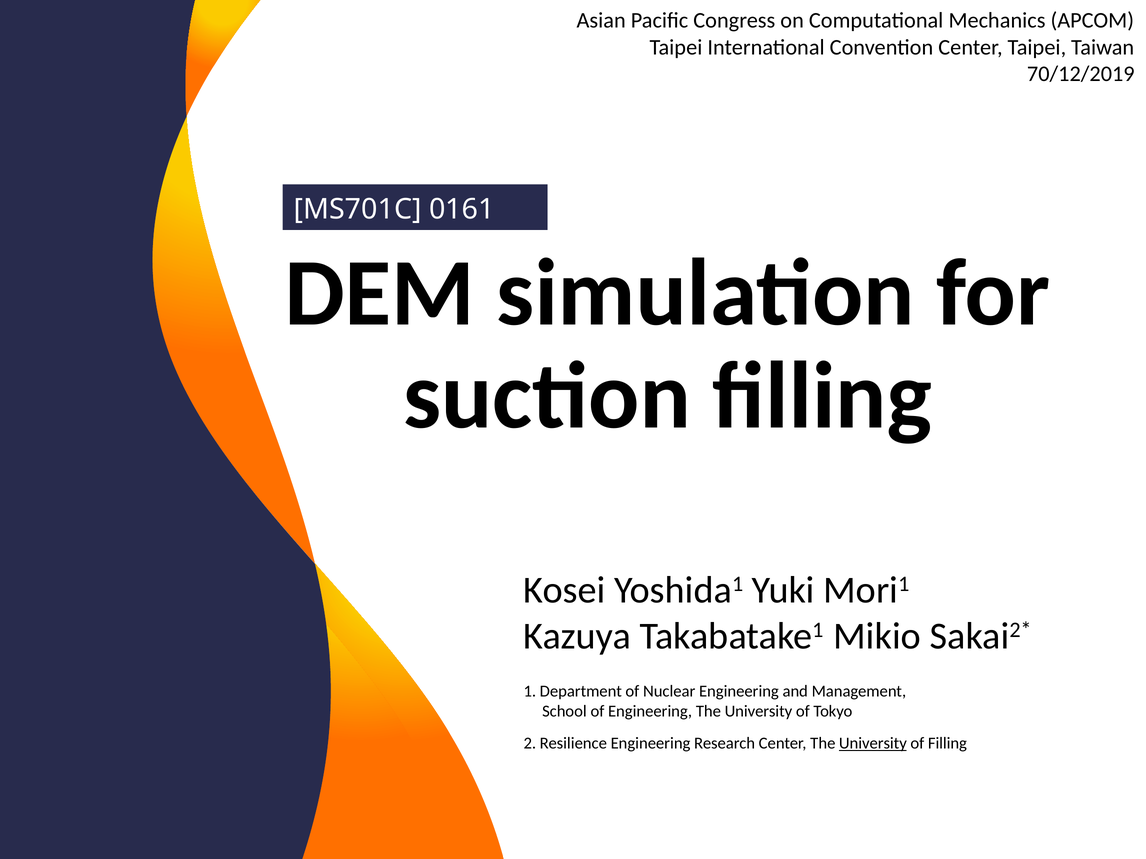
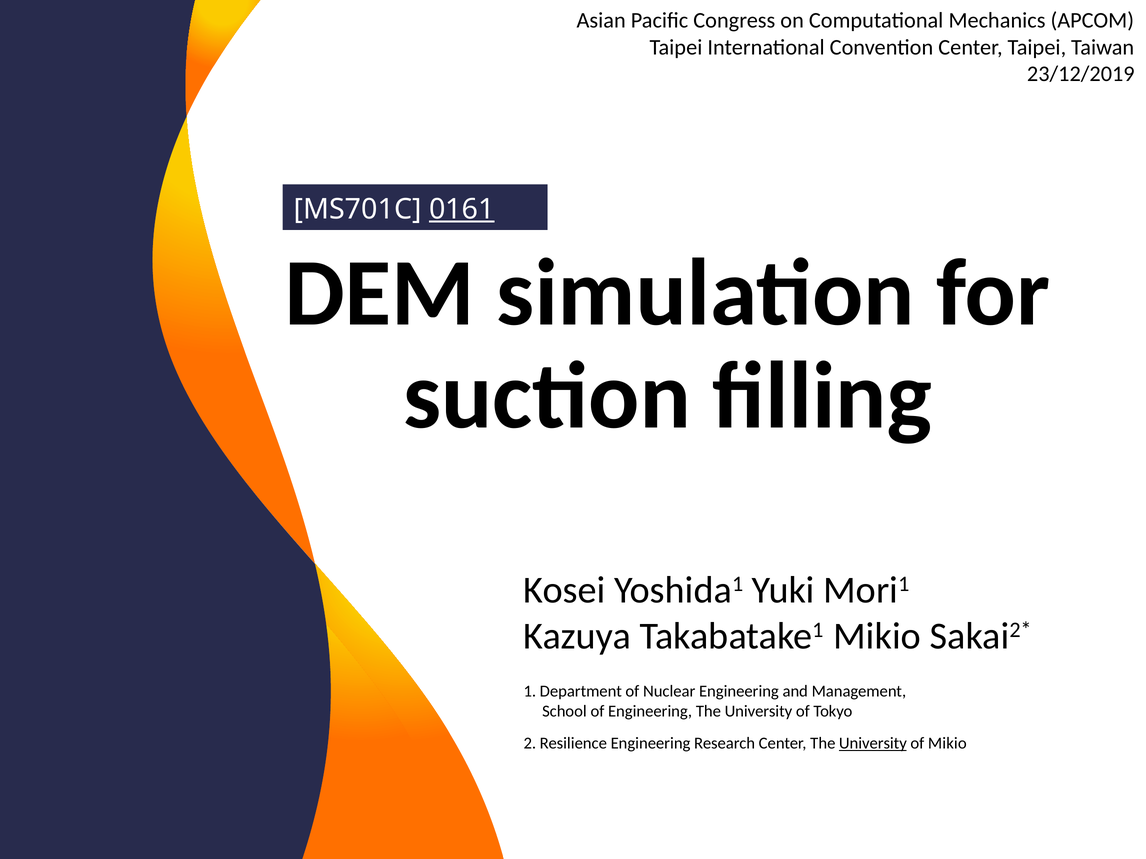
70/12/2019: 70/12/2019 -> 23/12/2019
0161 underline: none -> present
of Filling: Filling -> Mikio
